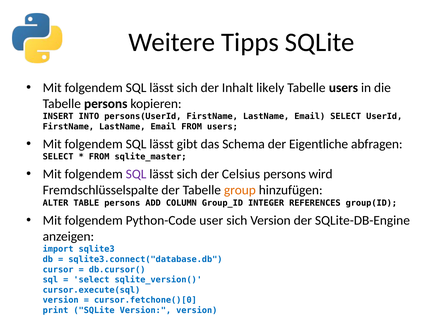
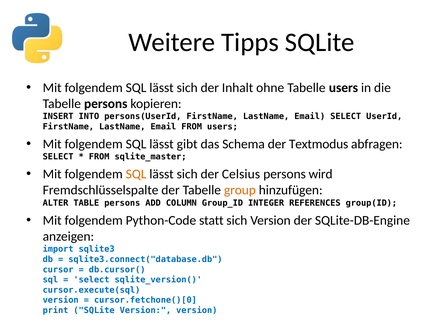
likely: likely -> ohne
Eigentliche: Eigentliche -> Textmodus
SQL at (136, 174) colour: purple -> orange
user: user -> statt
